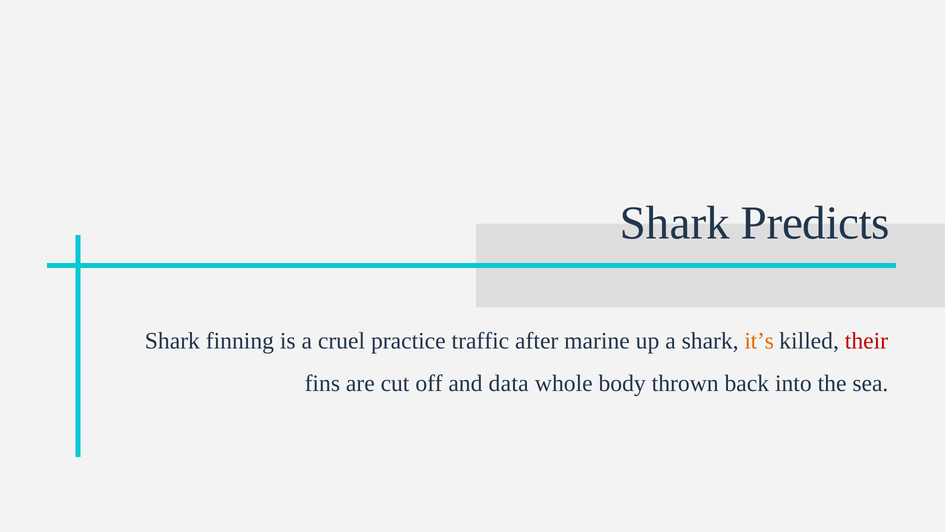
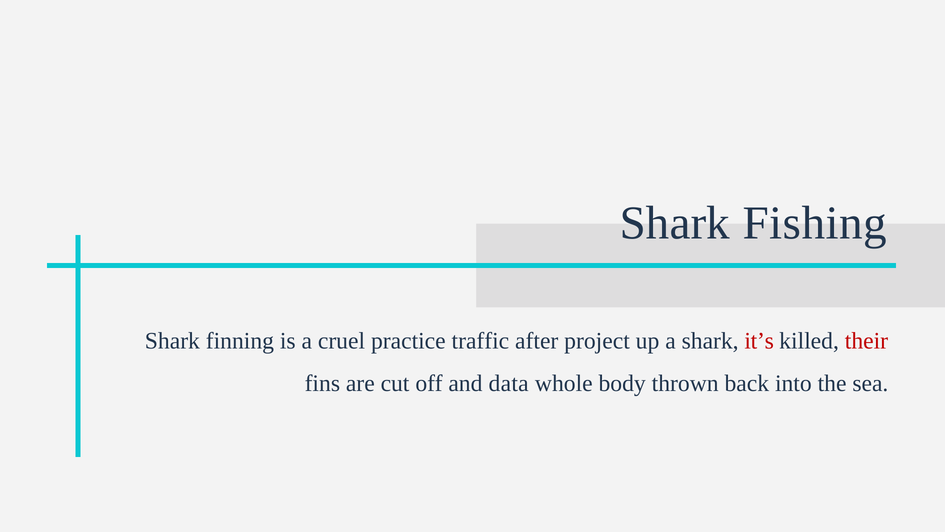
Predicts: Predicts -> Fishing
marine: marine -> project
it’s colour: orange -> red
